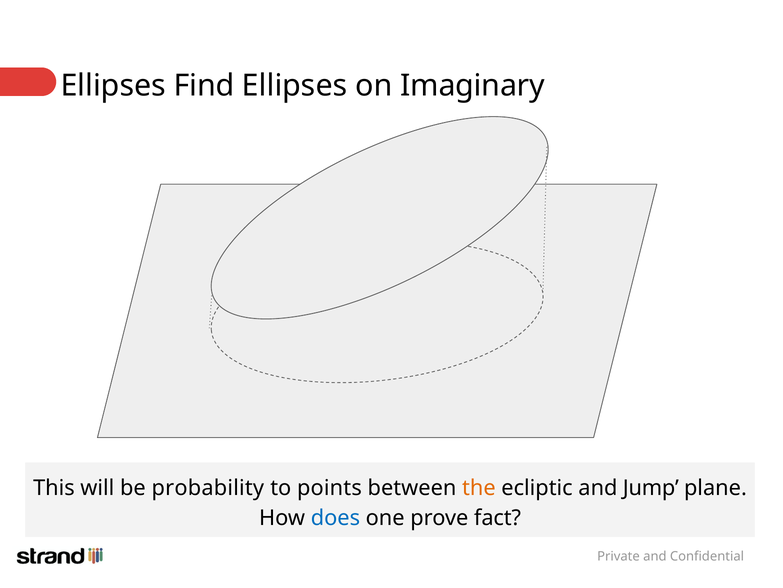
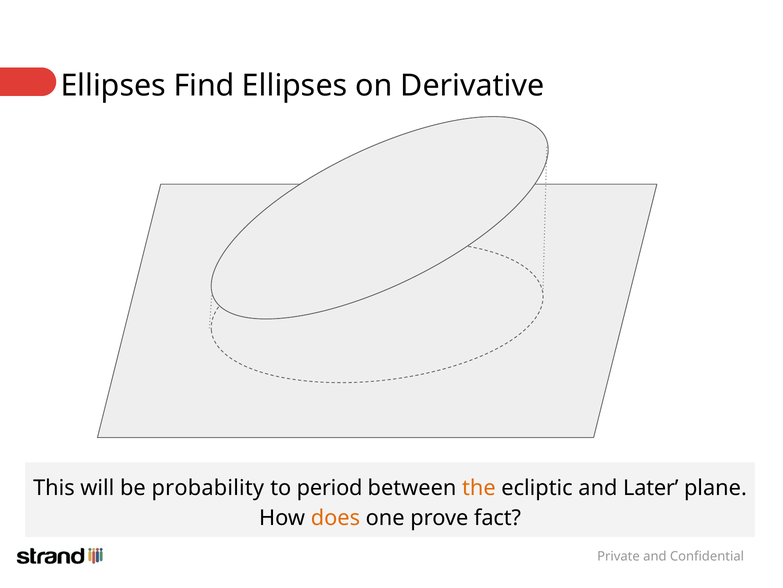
Imaginary: Imaginary -> Derivative
points: points -> period
Jump: Jump -> Later
does colour: blue -> orange
